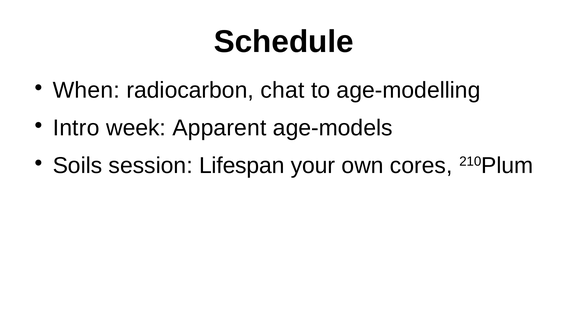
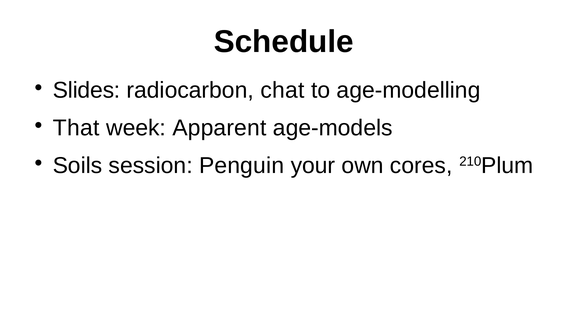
When: When -> Slides
Intro: Intro -> That
Lifespan: Lifespan -> Penguin
